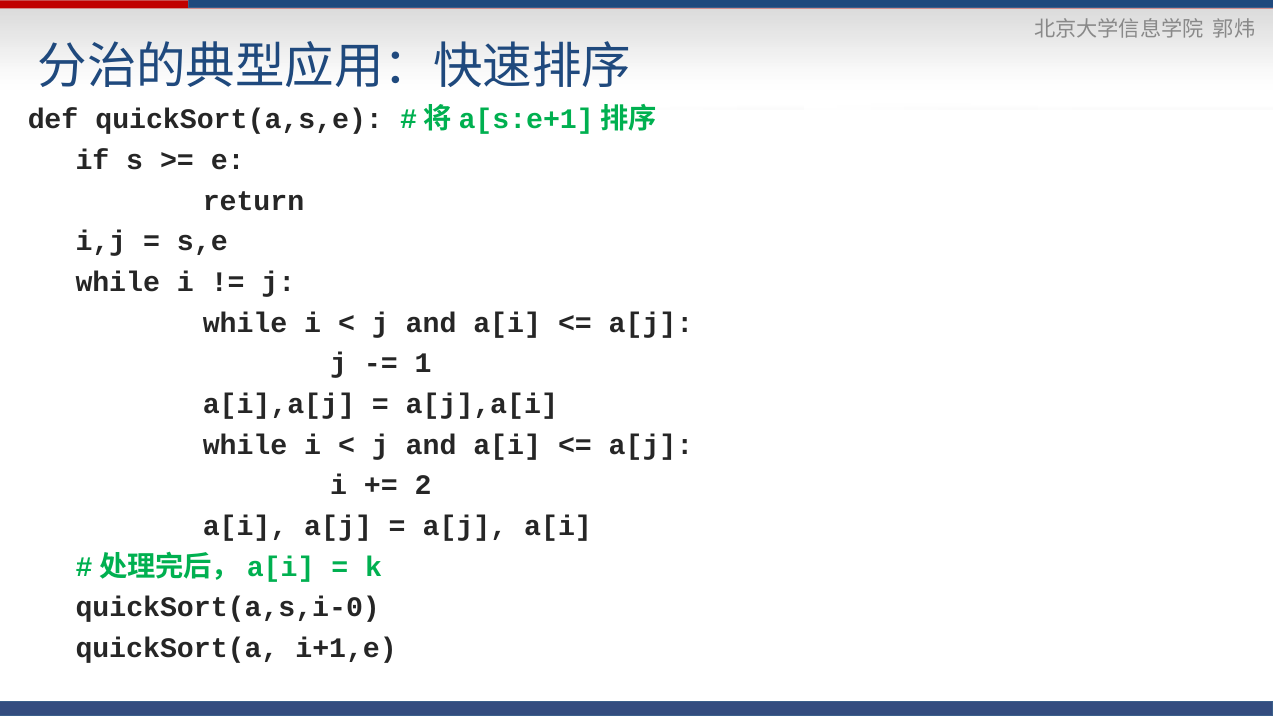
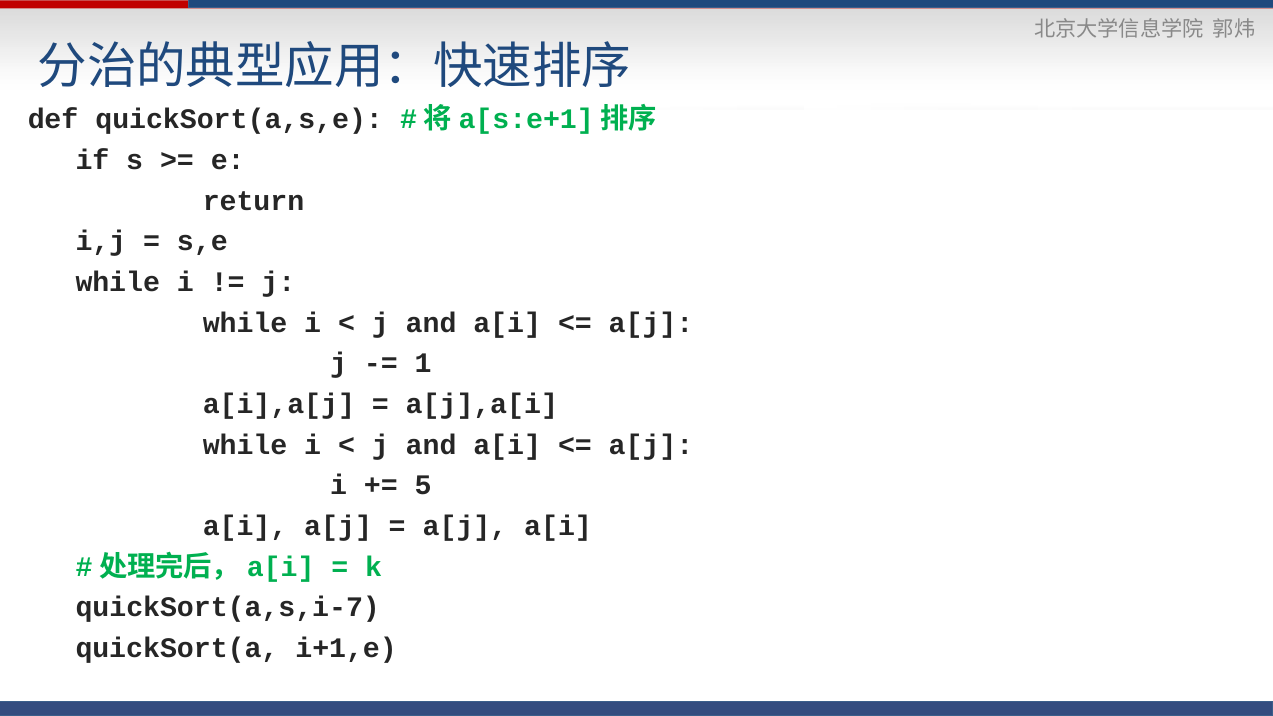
2: 2 -> 5
quickSort(a,s,i-0: quickSort(a,s,i-0 -> quickSort(a,s,i-7
